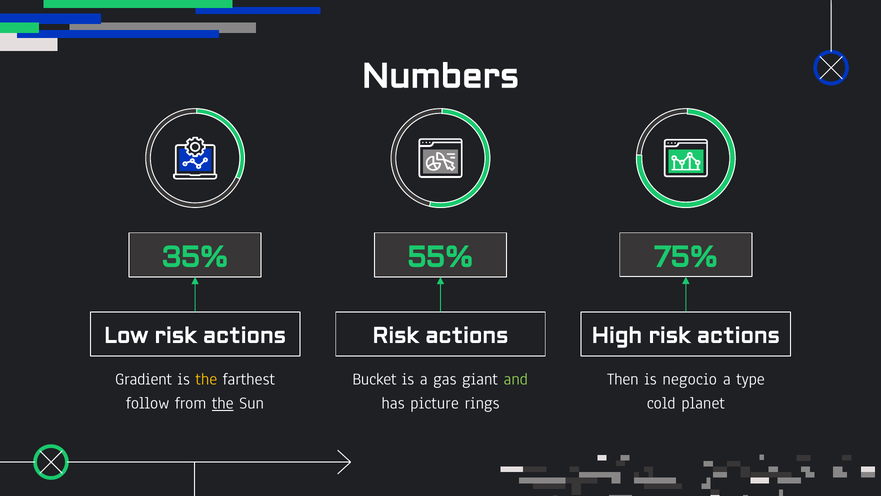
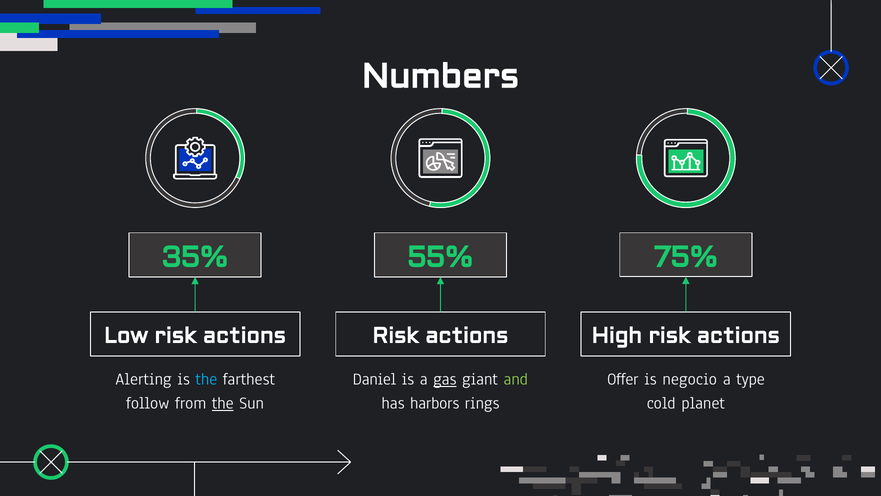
Gradient: Gradient -> Alerting
the at (206, 379) colour: yellow -> light blue
Bucket: Bucket -> Daniel
gas underline: none -> present
Then: Then -> Offer
picture: picture -> harbors
